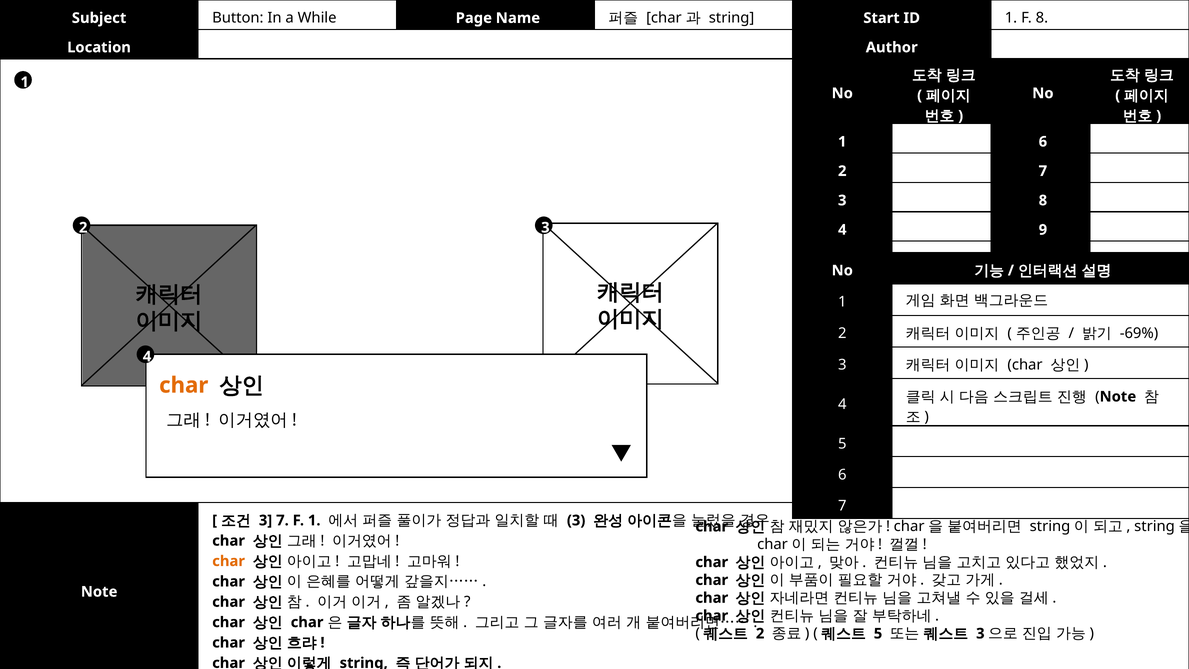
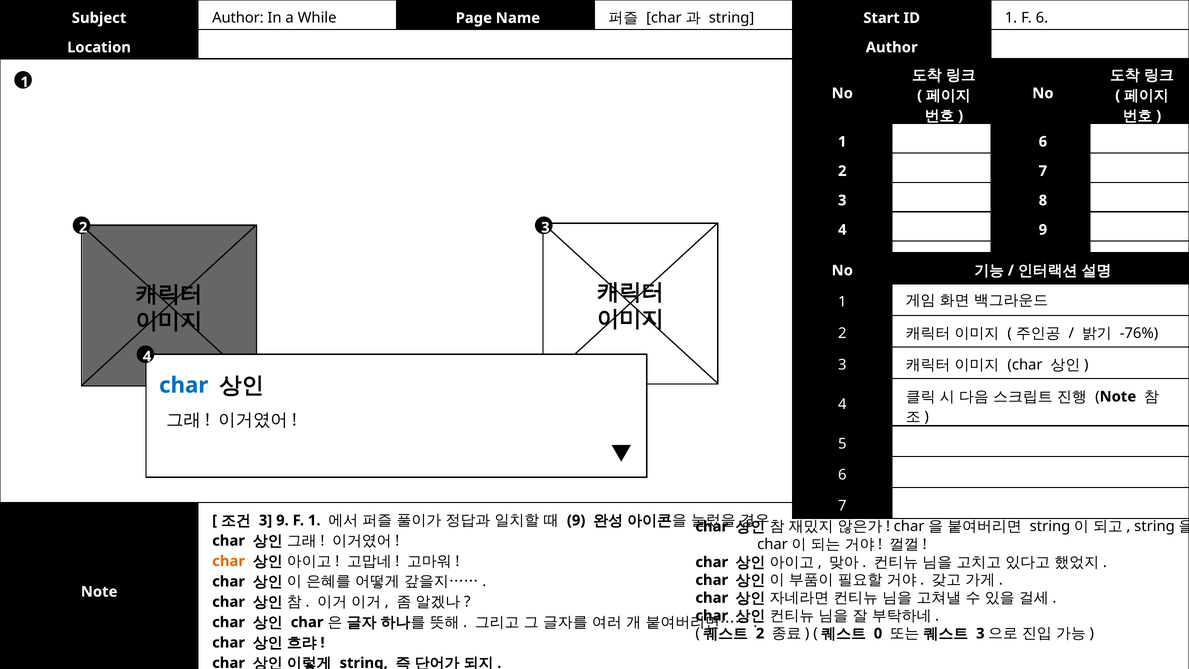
Subject Button: Button -> Author
F 8: 8 -> 6
-69%: -69% -> -76%
char at (184, 385) colour: orange -> blue
3 7: 7 -> 9
3 at (576, 520): 3 -> 9
5 at (878, 633): 5 -> 0
